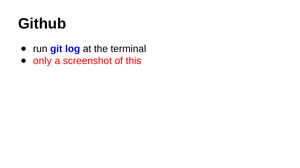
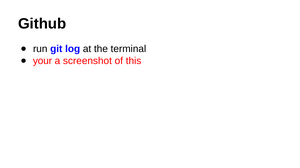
only: only -> your
